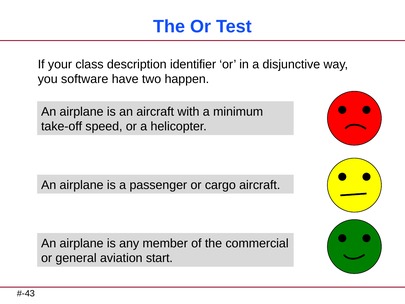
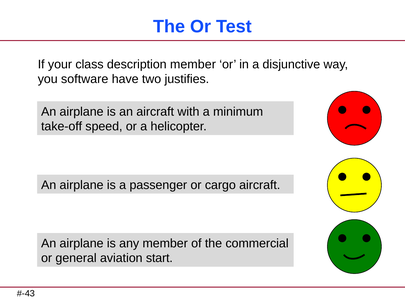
description identifier: identifier -> member
happen: happen -> justifies
